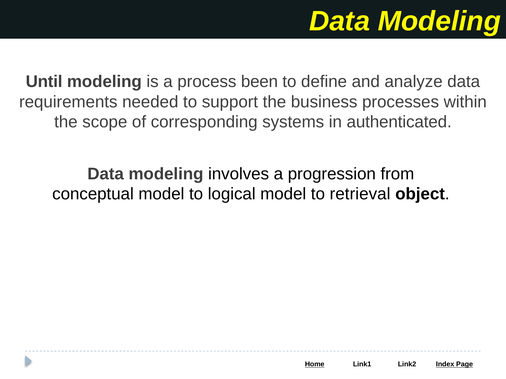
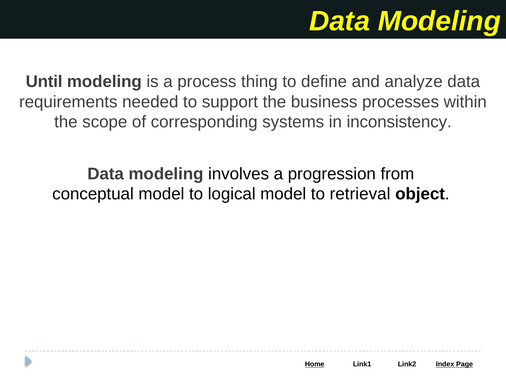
been: been -> thing
authenticated: authenticated -> inconsistency
